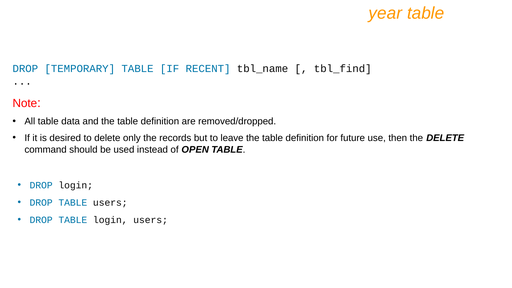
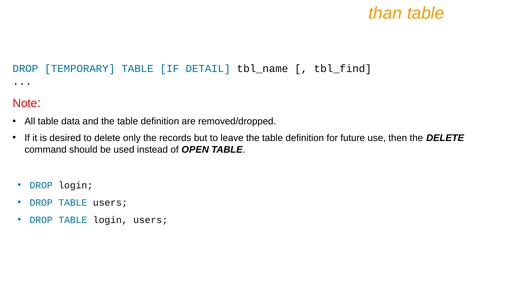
year: year -> than
RECENT: RECENT -> DETAIL
